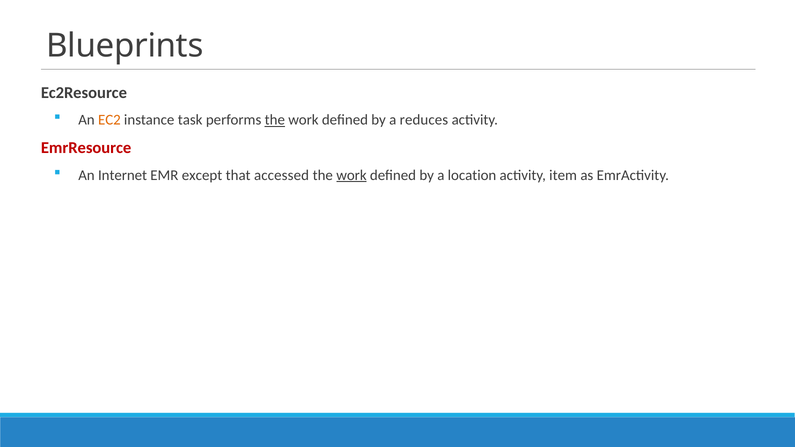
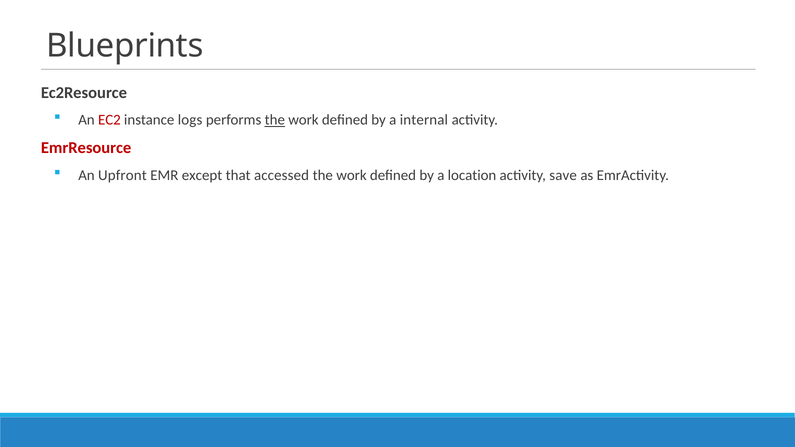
EC2 colour: orange -> red
task: task -> logs
reduces: reduces -> internal
Internet: Internet -> Upfront
work at (351, 175) underline: present -> none
item: item -> save
